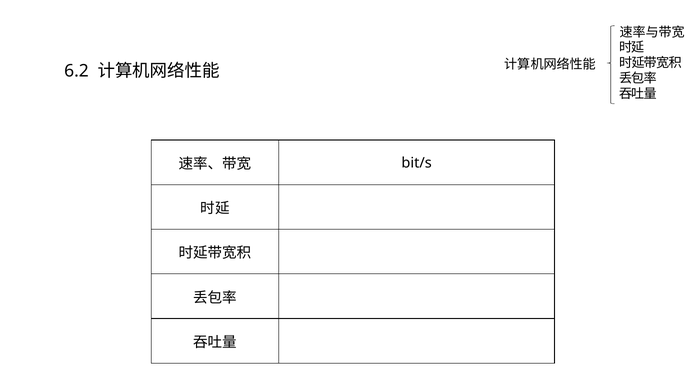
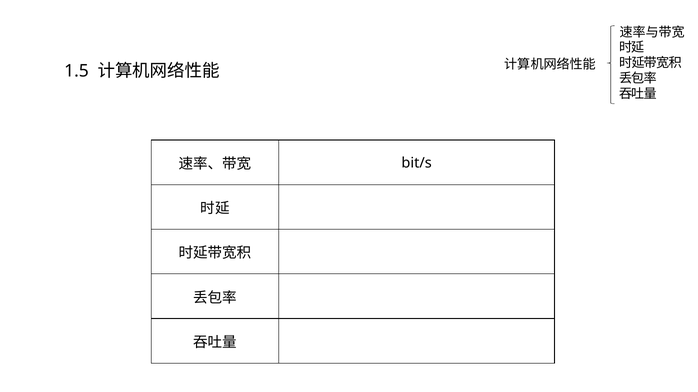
6.2: 6.2 -> 1.5
